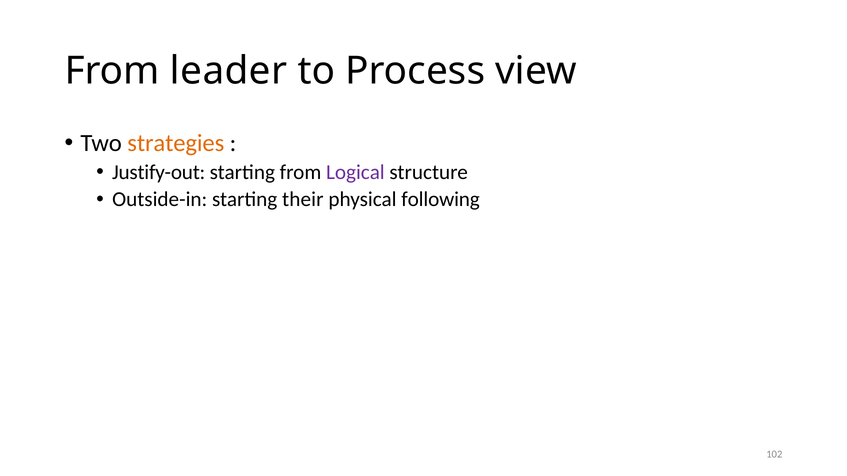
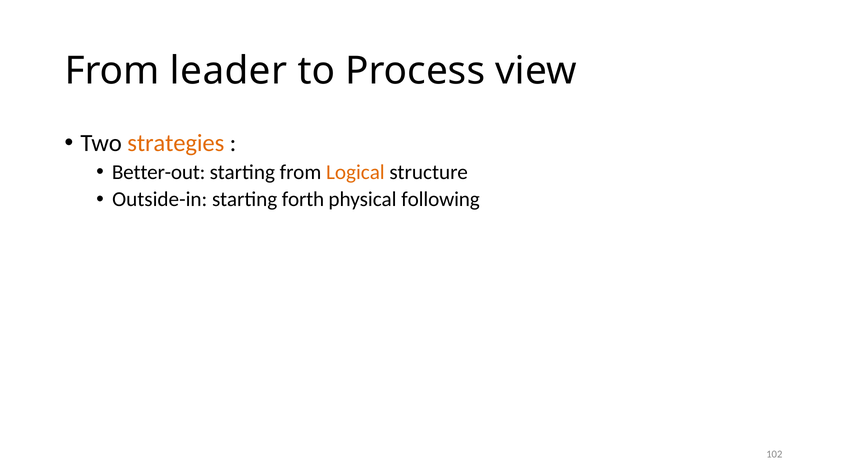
Justify-out: Justify-out -> Better-out
Logical colour: purple -> orange
their: their -> forth
